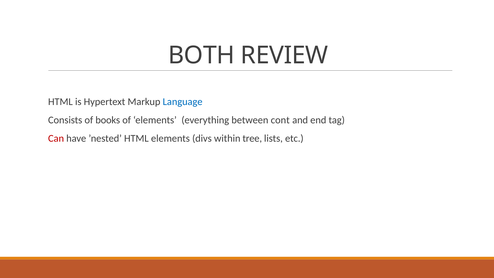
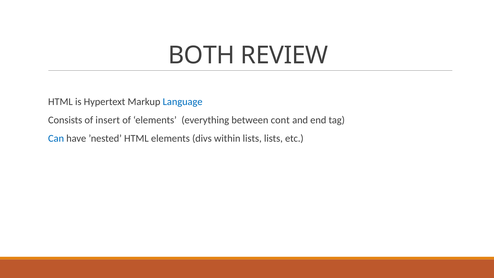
books: books -> insert
Can colour: red -> blue
within tree: tree -> lists
